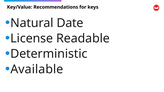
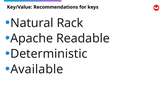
Date: Date -> Rack
License: License -> Apache
